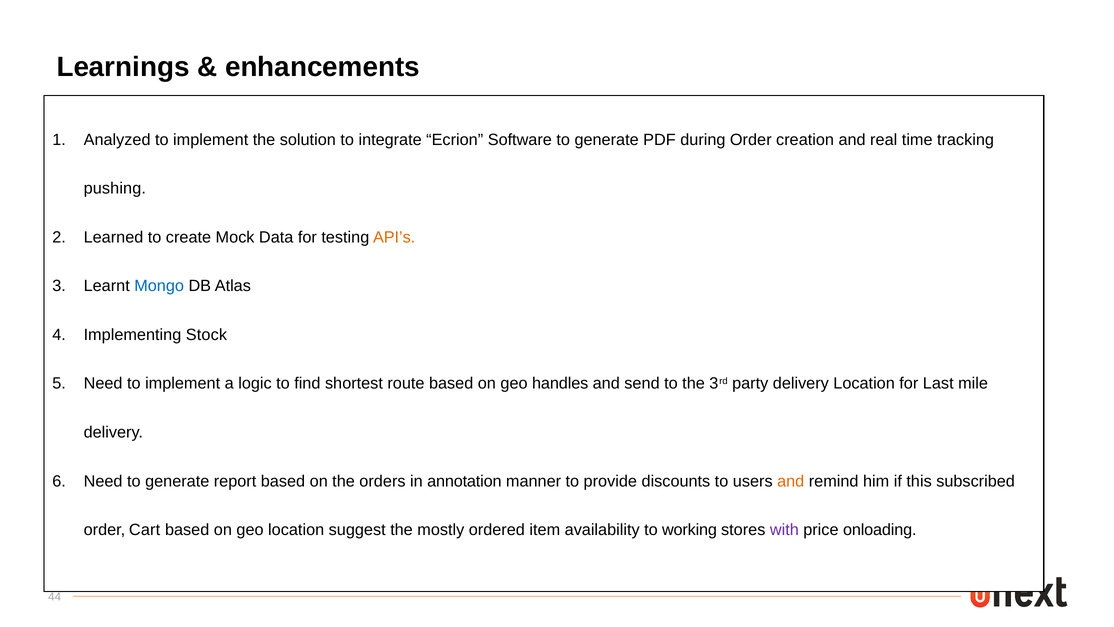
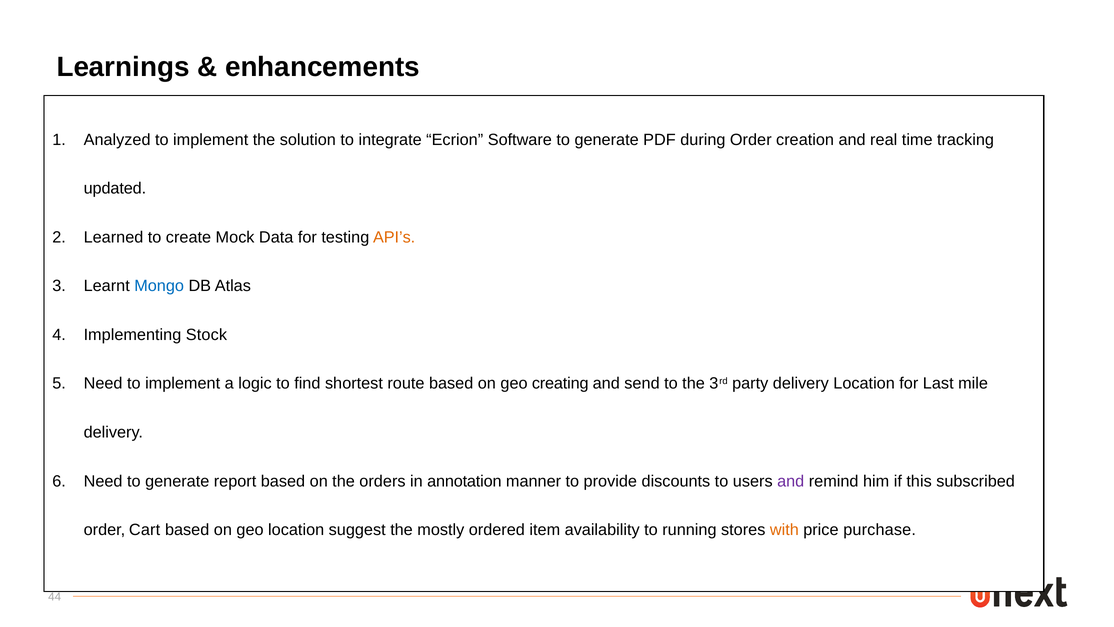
pushing: pushing -> updated
handles: handles -> creating
and at (791, 481) colour: orange -> purple
working: working -> running
with colour: purple -> orange
onloading: onloading -> purchase
